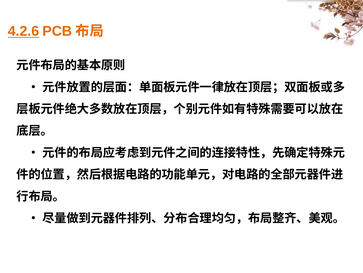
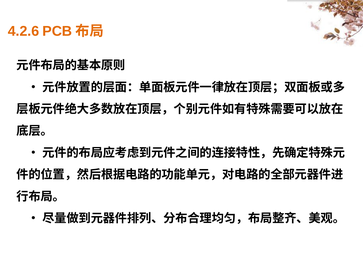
4.2.6 underline: present -> none
